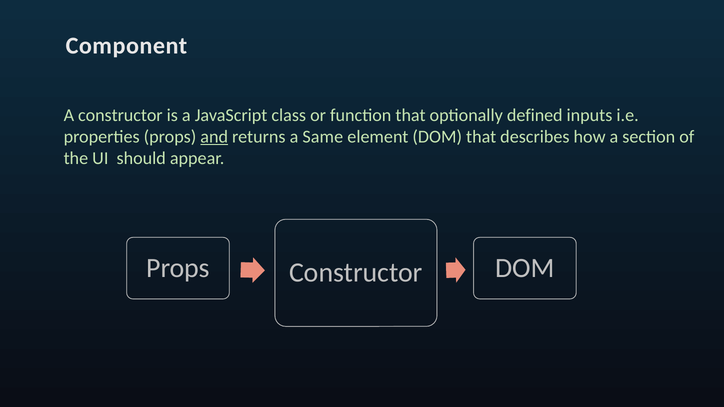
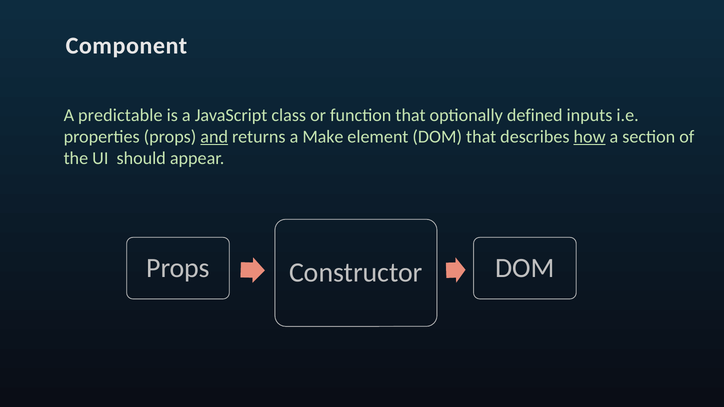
A constructor: constructor -> predictable
Same: Same -> Make
how underline: none -> present
